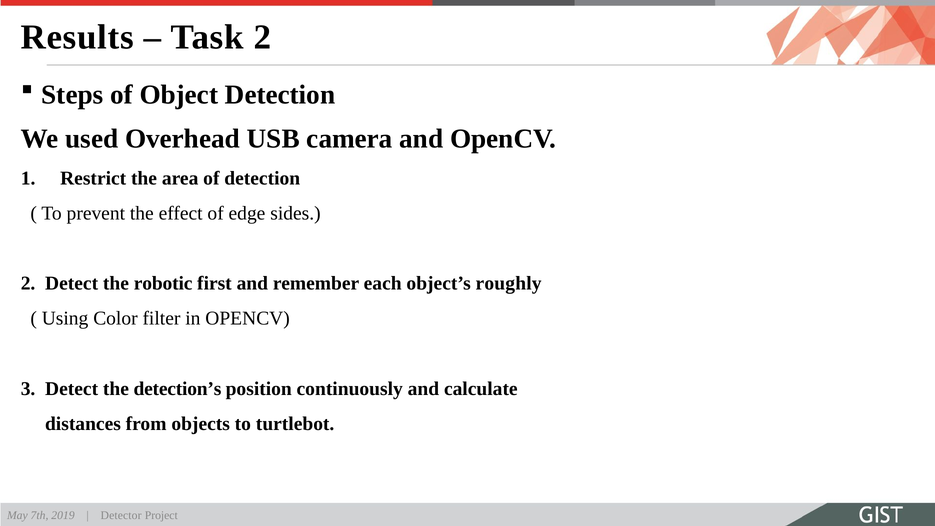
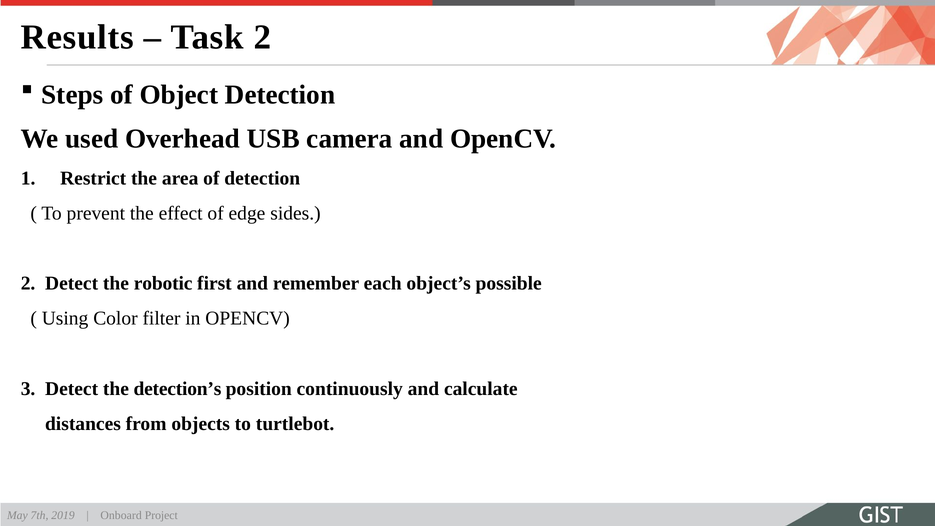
roughly: roughly -> possible
Detector: Detector -> Onboard
